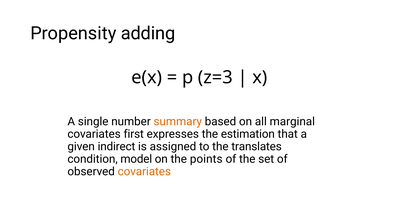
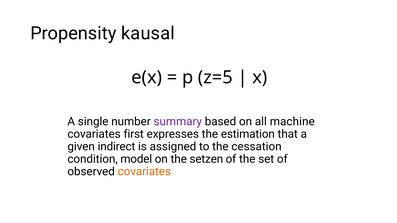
adding: adding -> kausal
z=3: z=3 -> z=5
summary colour: orange -> purple
marginal: marginal -> machine
translates: translates -> cessation
points: points -> setzen
